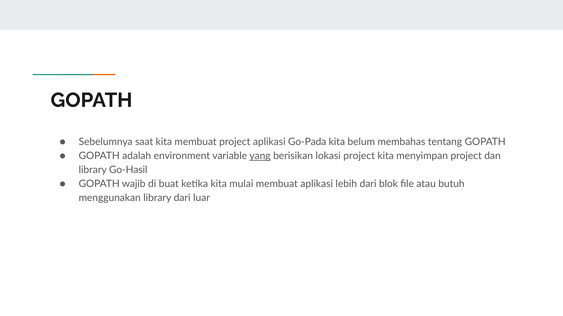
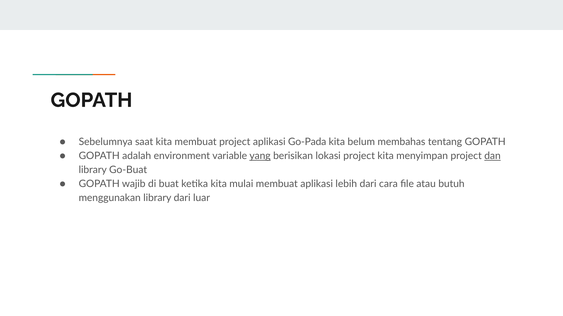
dan underline: none -> present
Go-Hasil: Go-Hasil -> Go-Buat
blok: blok -> cara
